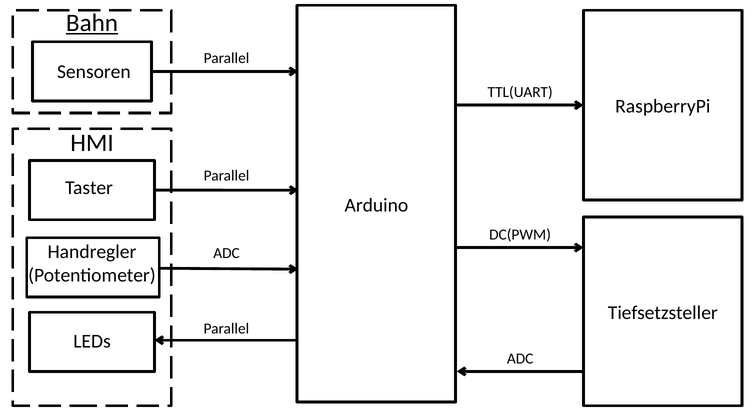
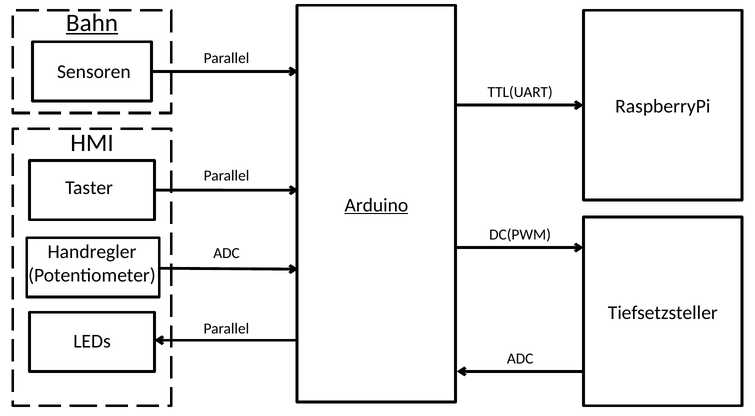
Arduino underline: none -> present
